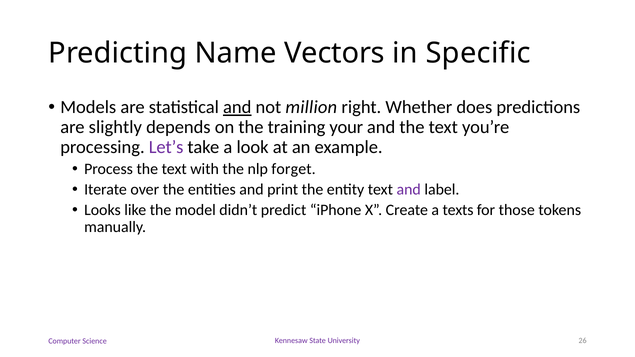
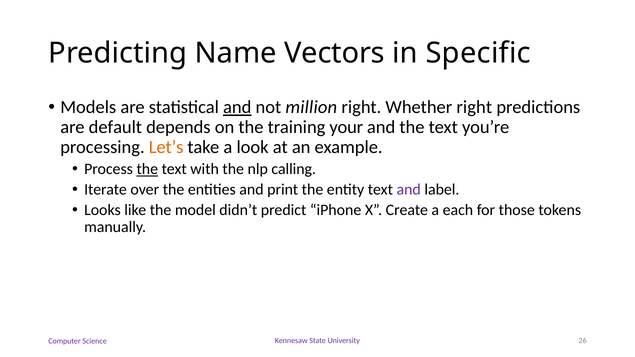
Whether does: does -> right
slightly: slightly -> default
Let’s colour: purple -> orange
the at (147, 169) underline: none -> present
forget: forget -> calling
texts: texts -> each
